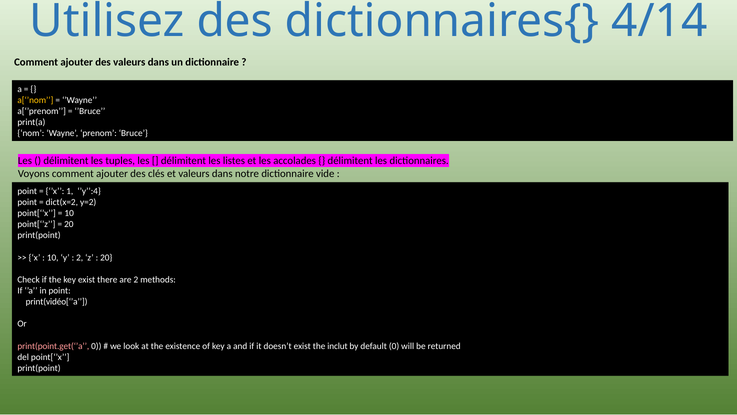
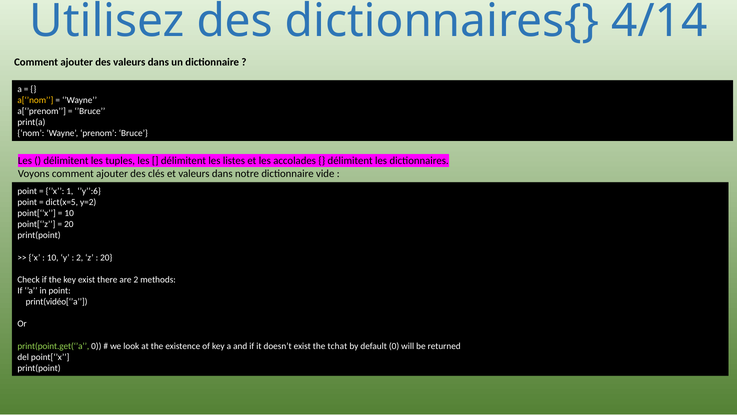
’y’’:4: ’y’’:4 -> ’y’’:6
dict(x=2: dict(x=2 -> dict(x=5
print(point.get(‘’a colour: pink -> light green
inclut: inclut -> tchat
